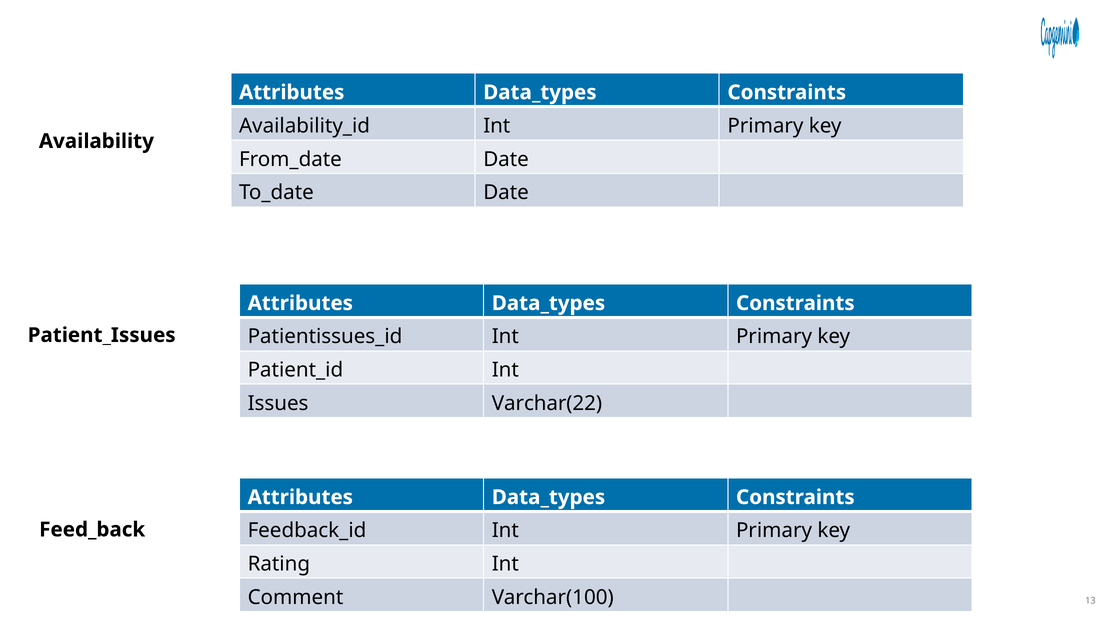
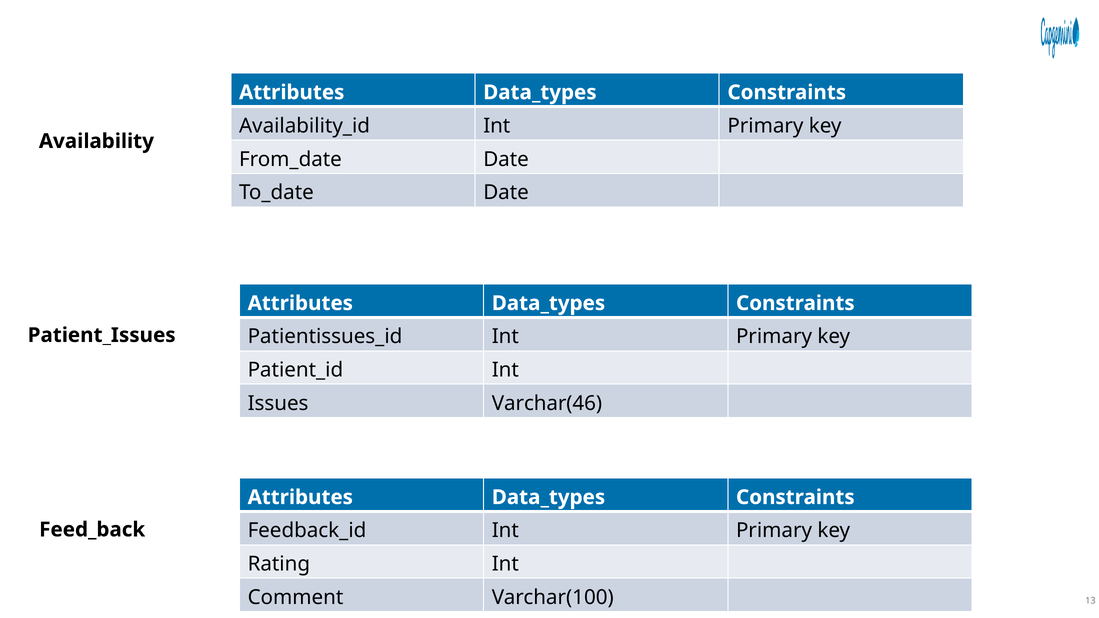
Varchar(22: Varchar(22 -> Varchar(46
